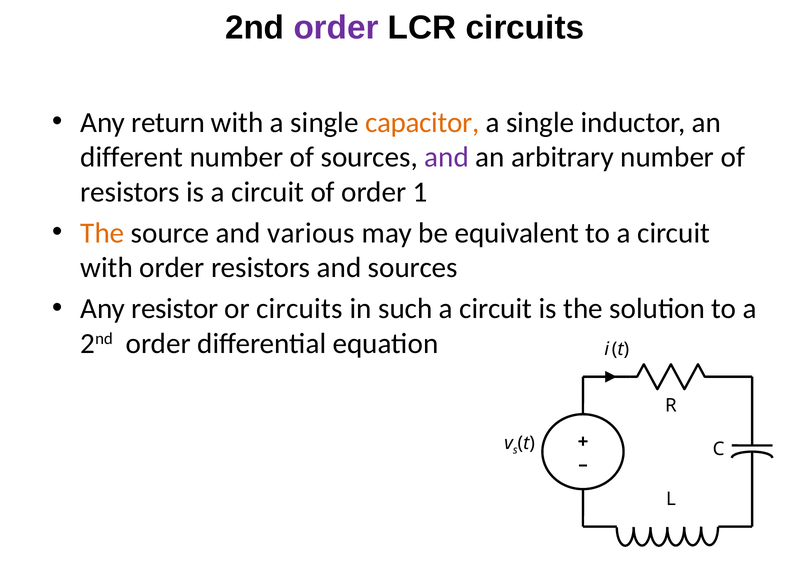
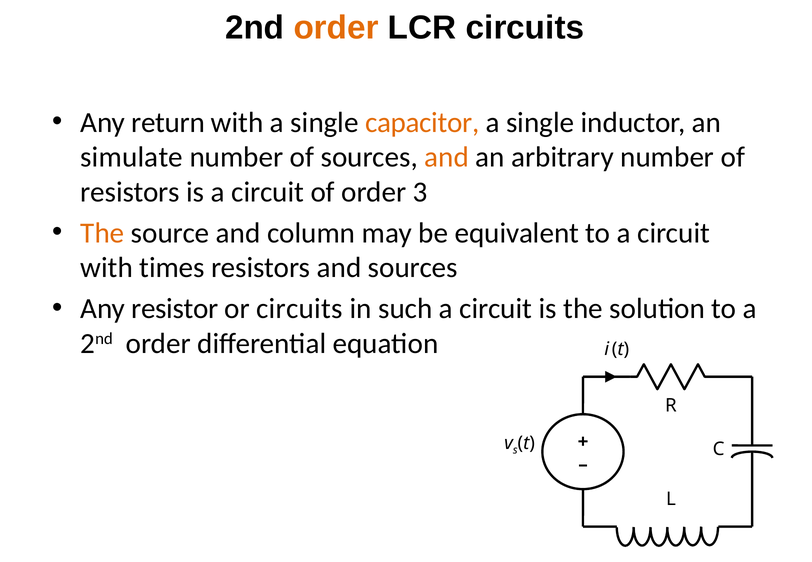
order at (336, 28) colour: purple -> orange
different: different -> simulate
and at (447, 157) colour: purple -> orange
1: 1 -> 3
various: various -> column
with order: order -> times
